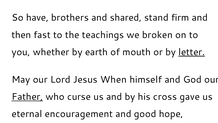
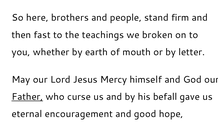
have: have -> here
shared: shared -> people
letter underline: present -> none
When: When -> Mercy
cross: cross -> befall
